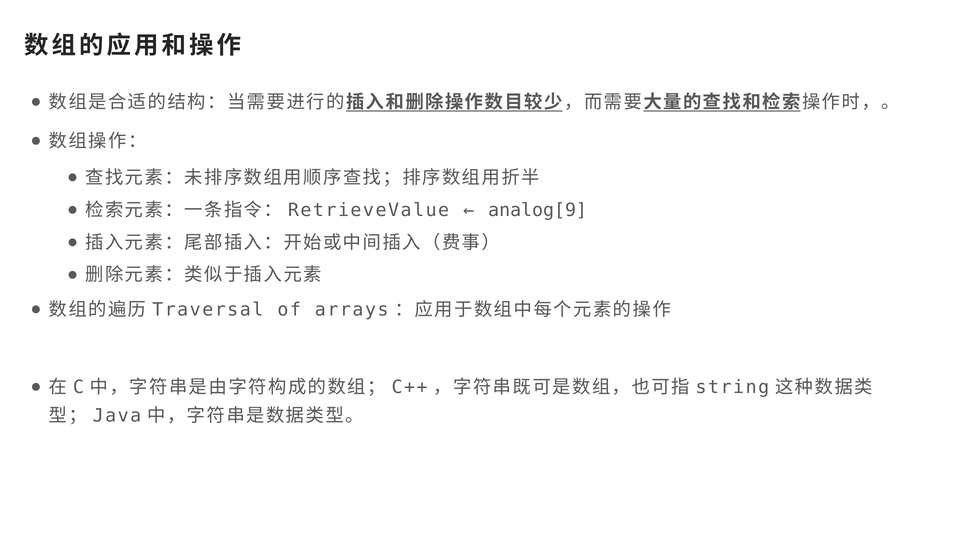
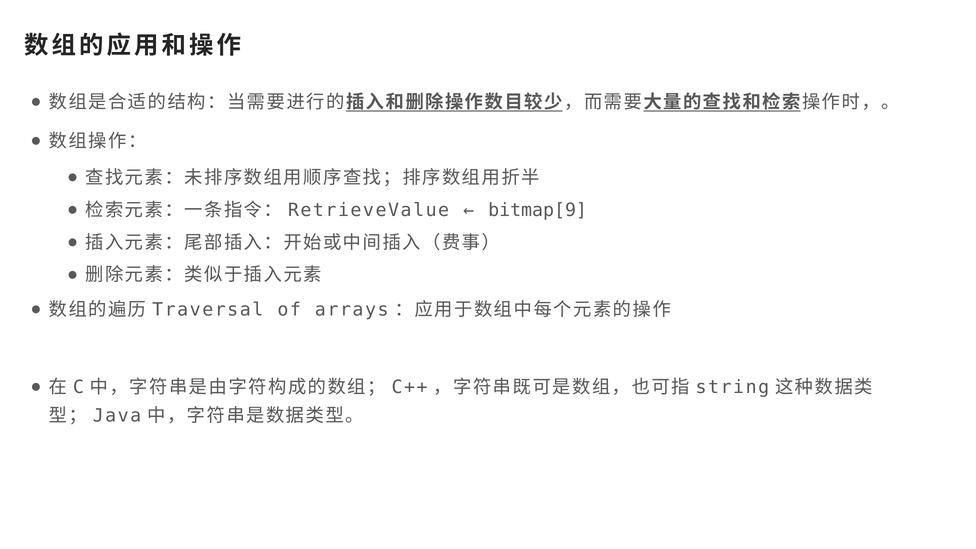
analog[9: analog[9 -> bitmap[9
